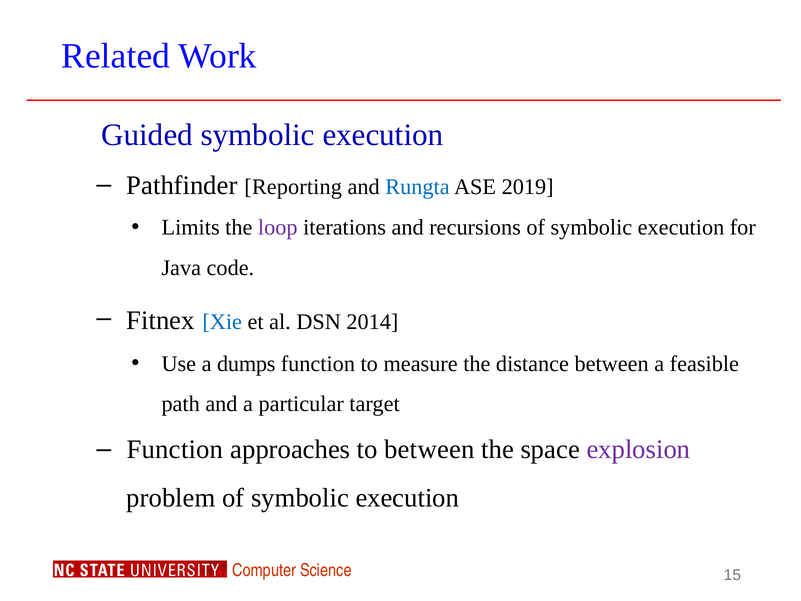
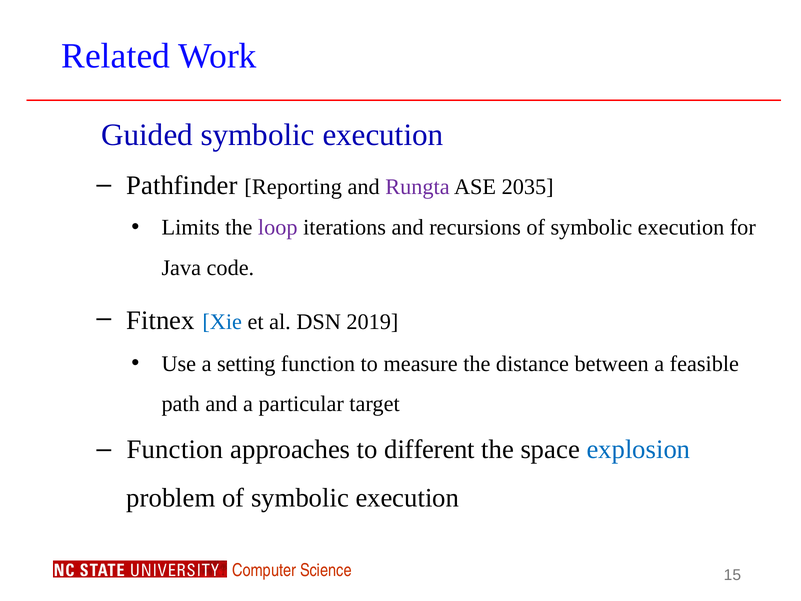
Rungta colour: blue -> purple
2019: 2019 -> 2035
2014: 2014 -> 2019
dumps: dumps -> setting
to between: between -> different
explosion colour: purple -> blue
